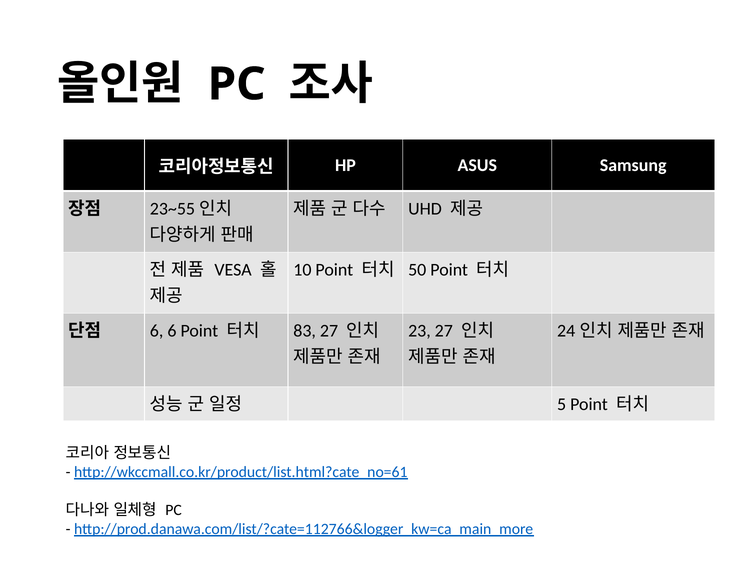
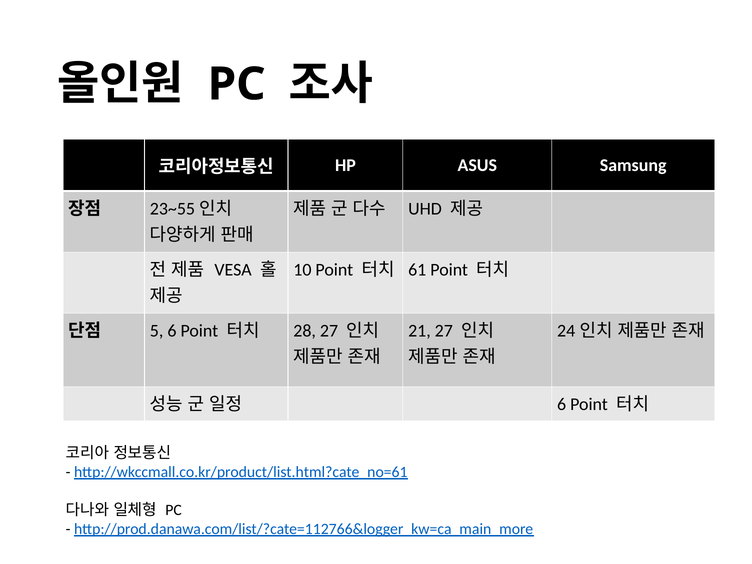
50: 50 -> 61
23: 23 -> 21
6 at (157, 331): 6 -> 5
83: 83 -> 28
5 at (562, 404): 5 -> 6
